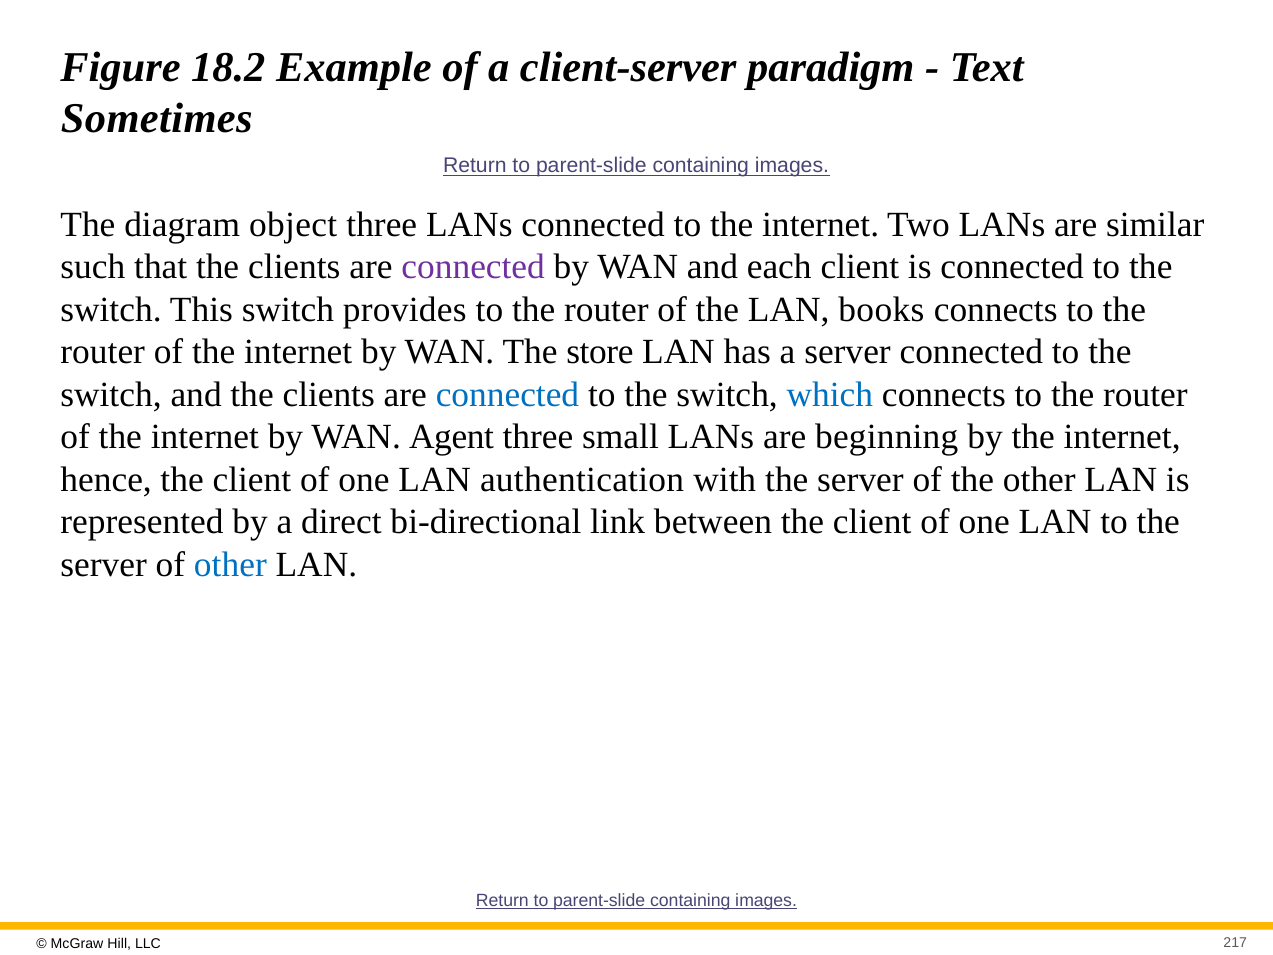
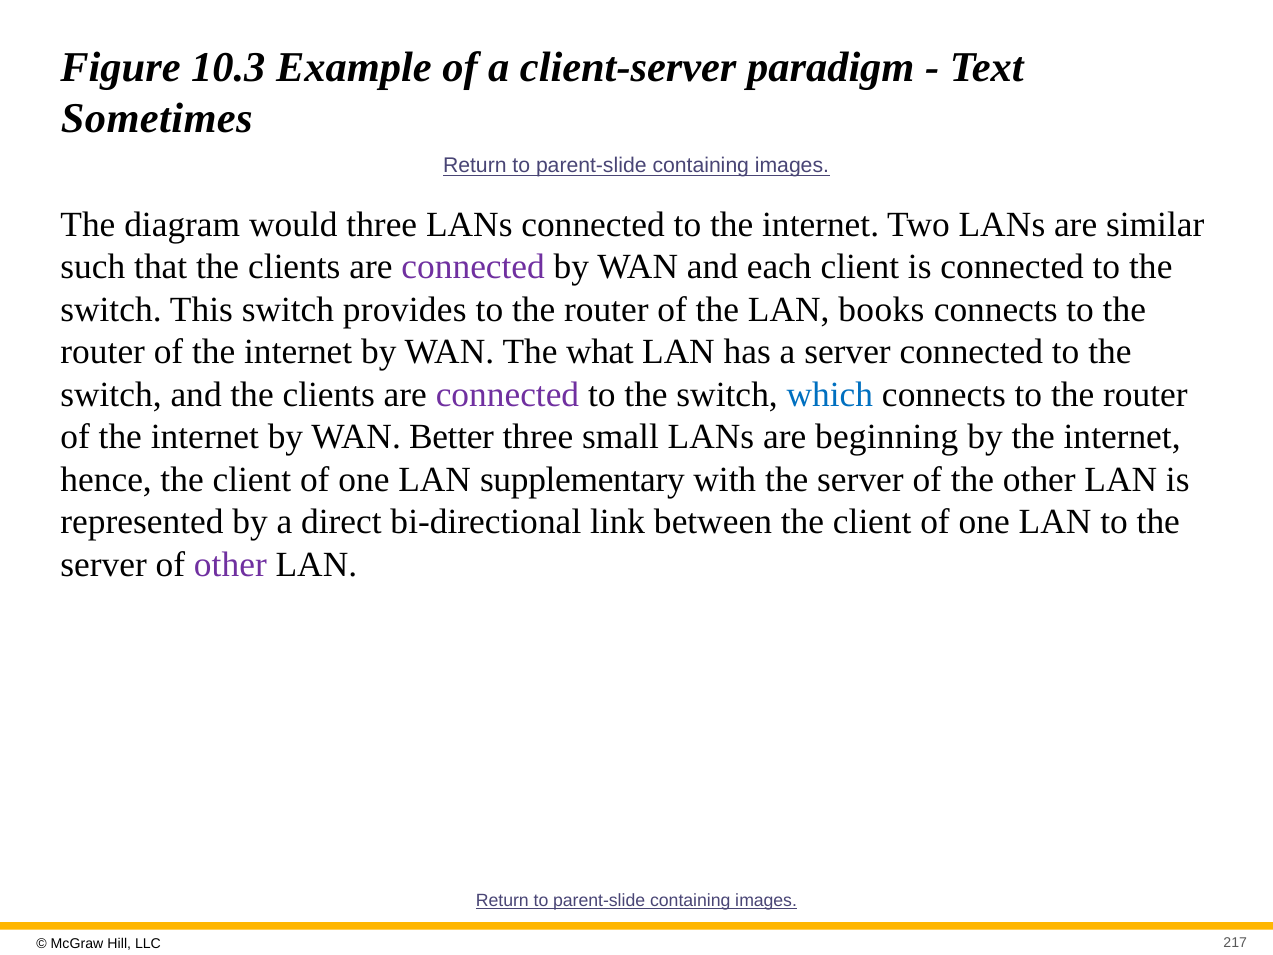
18.2: 18.2 -> 10.3
object: object -> would
store: store -> what
connected at (507, 394) colour: blue -> purple
Agent: Agent -> Better
authentication: authentication -> supplementary
other at (230, 564) colour: blue -> purple
